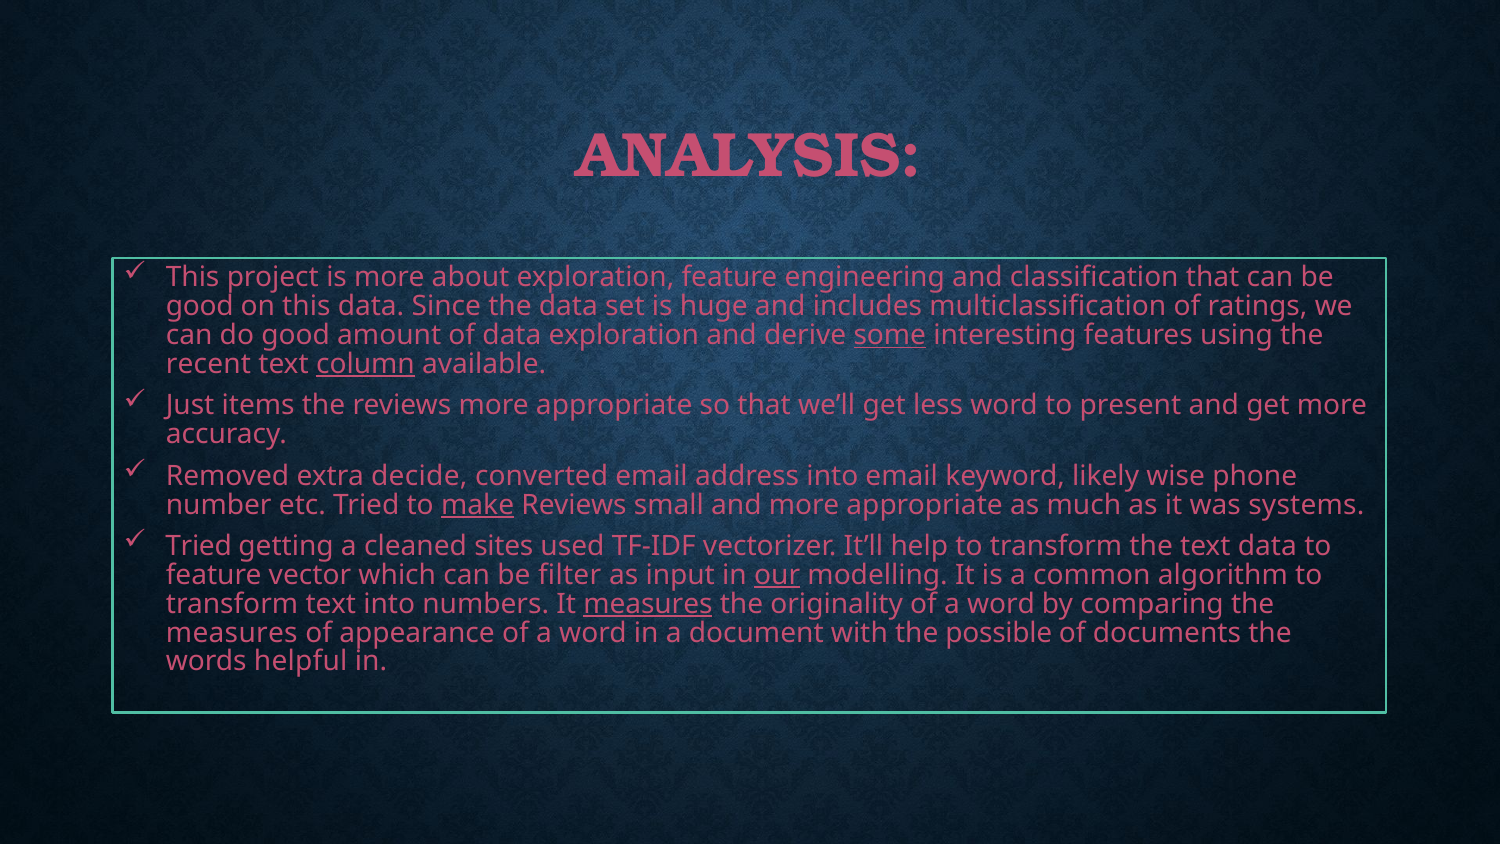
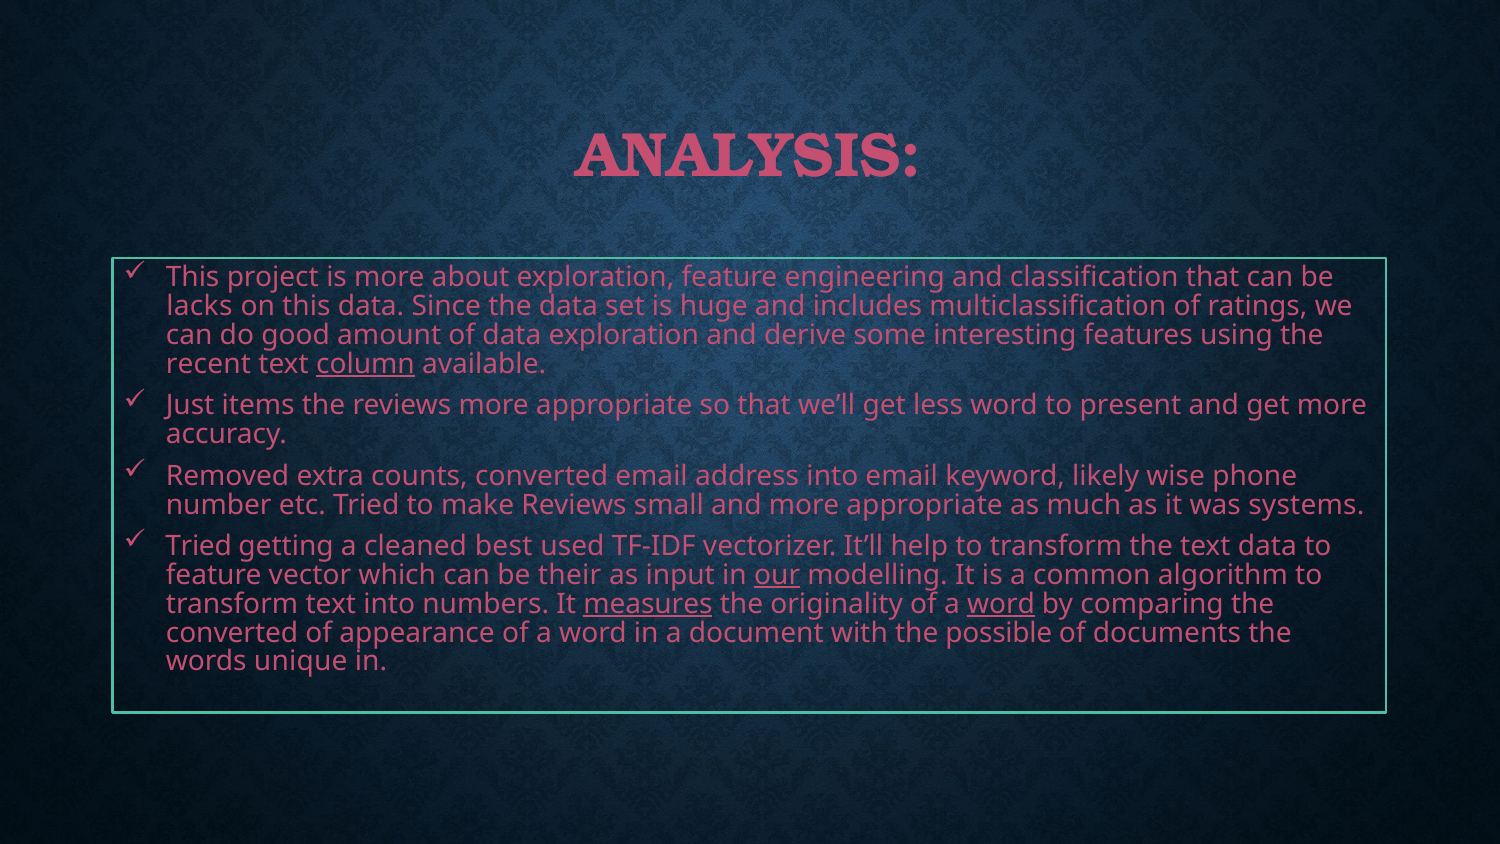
good at (200, 306): good -> lacks
some underline: present -> none
decide: decide -> counts
make underline: present -> none
sites: sites -> best
filter: filter -> their
word at (1001, 604) underline: none -> present
measures at (232, 633): measures -> converted
helpful: helpful -> unique
